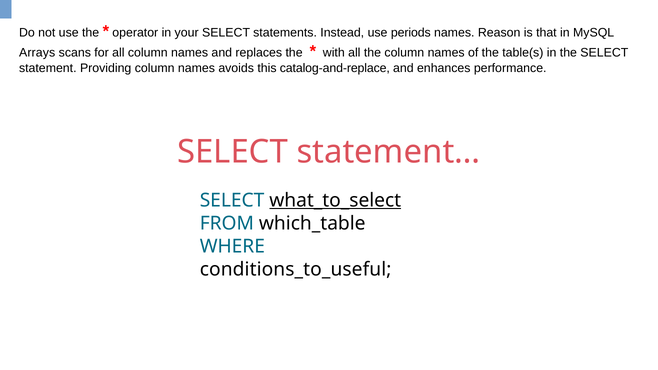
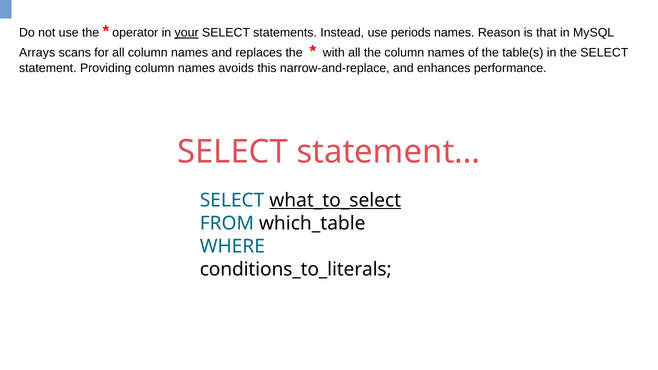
your underline: none -> present
catalog-and-replace: catalog-and-replace -> narrow-and-replace
conditions_to_useful: conditions_to_useful -> conditions_to_literals
